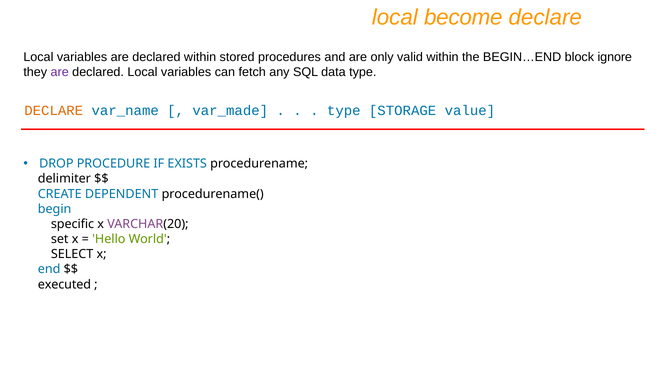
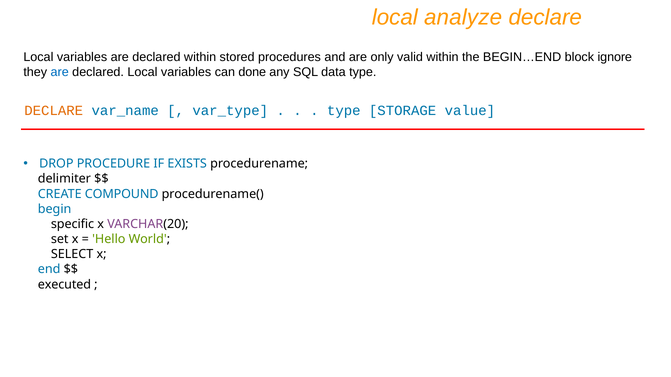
become: become -> analyze
are at (60, 72) colour: purple -> blue
fetch: fetch -> done
var_made: var_made -> var_type
DEPENDENT: DEPENDENT -> COMPOUND
